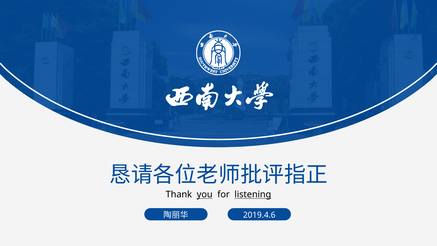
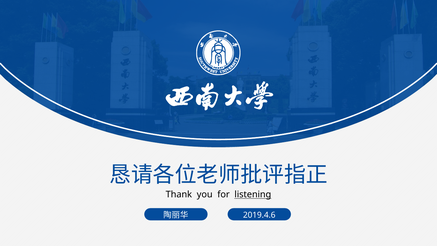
you underline: present -> none
